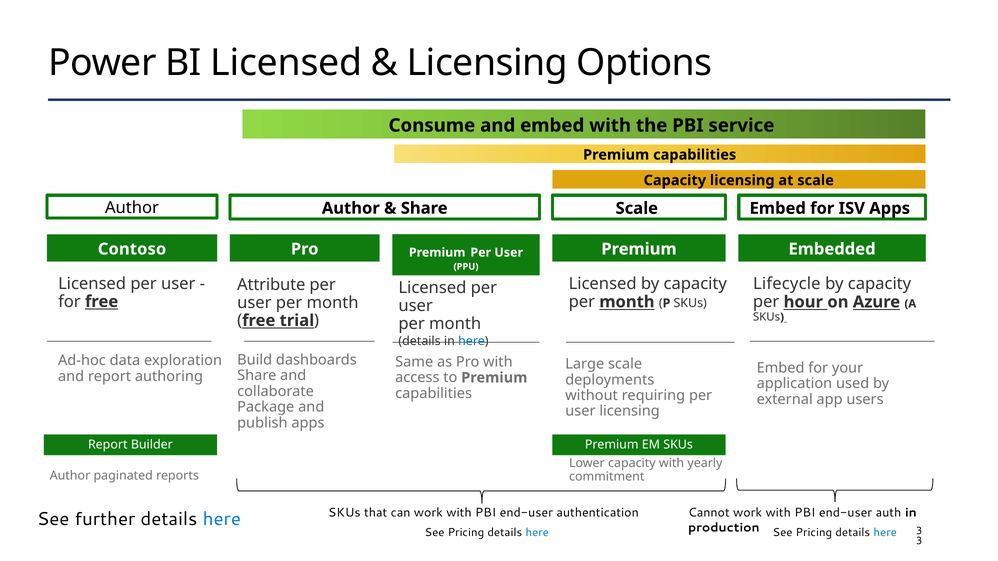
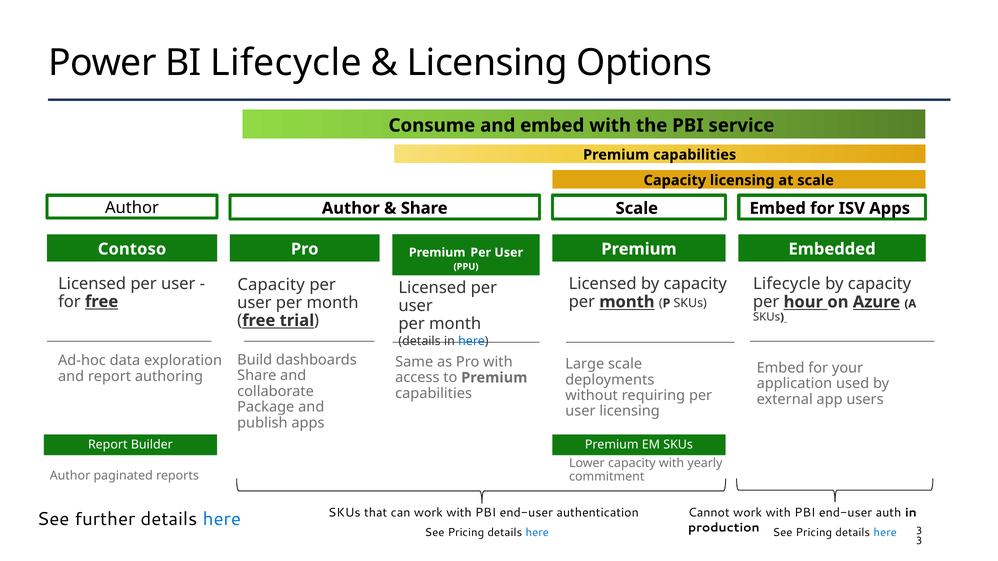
BI Licensed: Licensed -> Lifecycle
Attribute at (271, 285): Attribute -> Capacity
